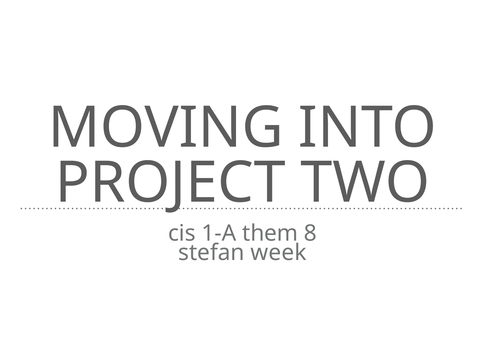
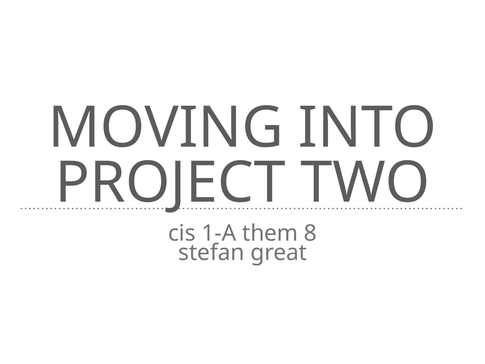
week: week -> great
